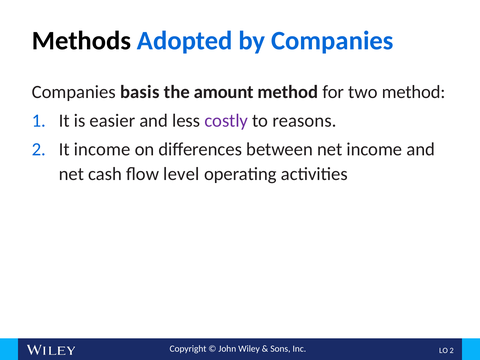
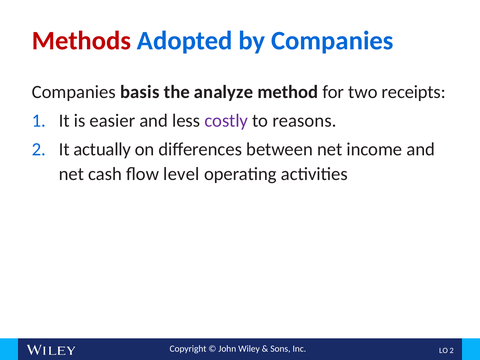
Methods colour: black -> red
amount: amount -> analyze
two method: method -> receipts
It income: income -> actually
